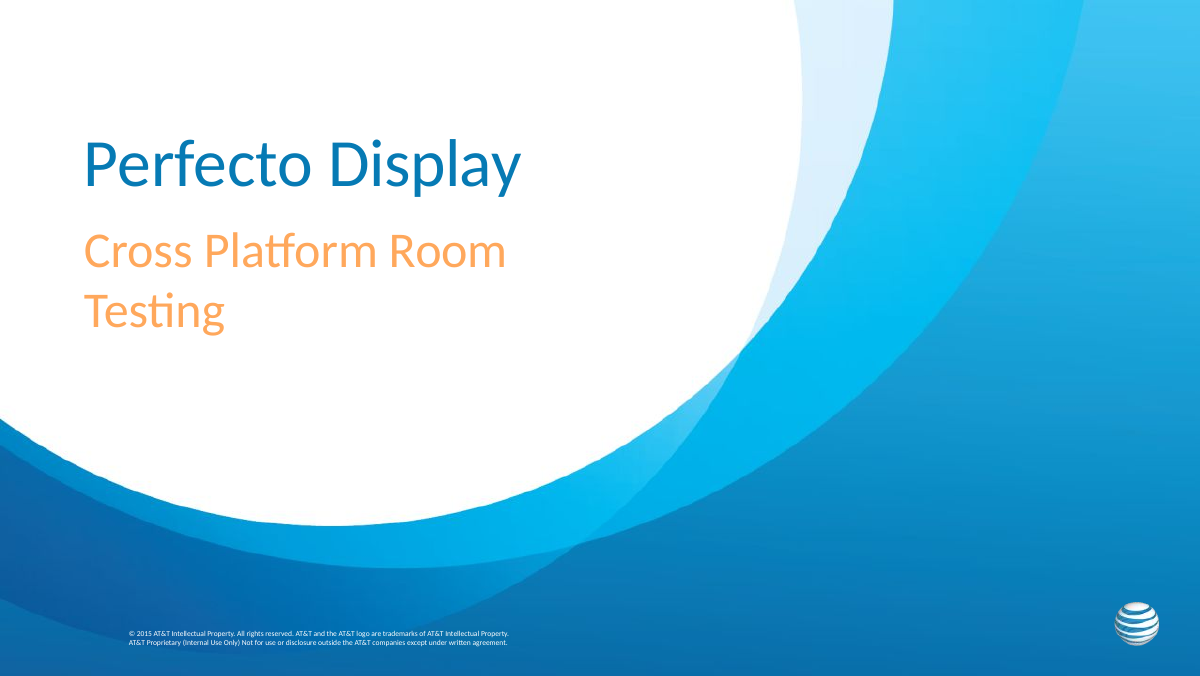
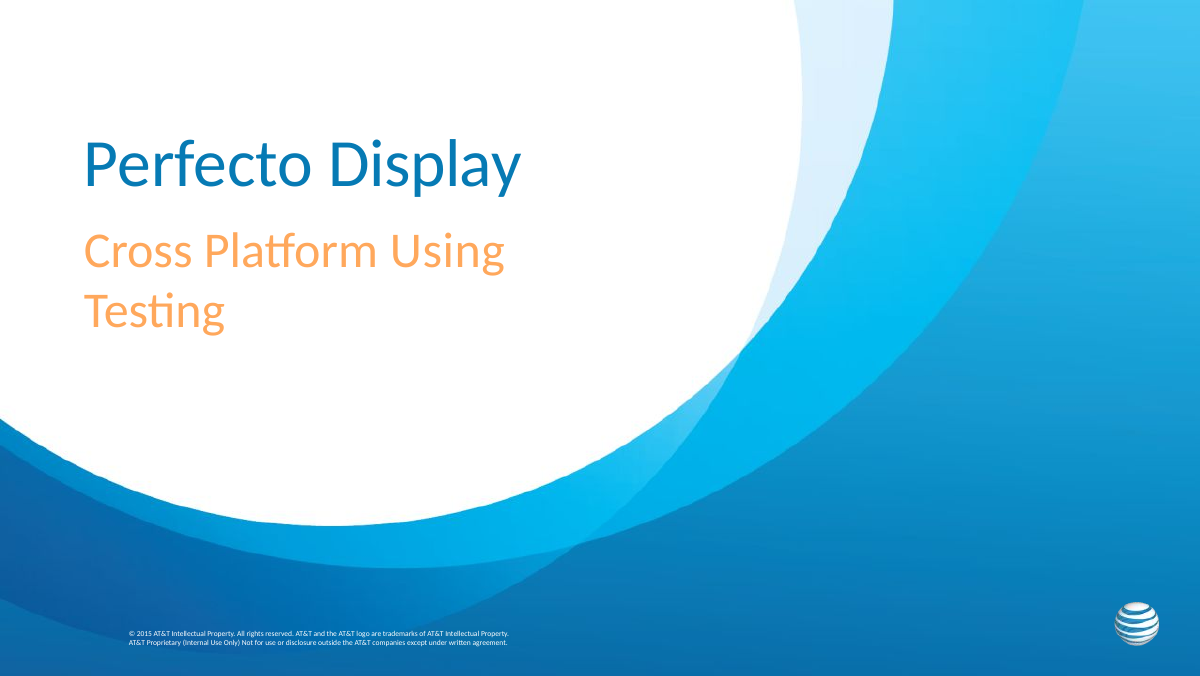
Room: Room -> Using
